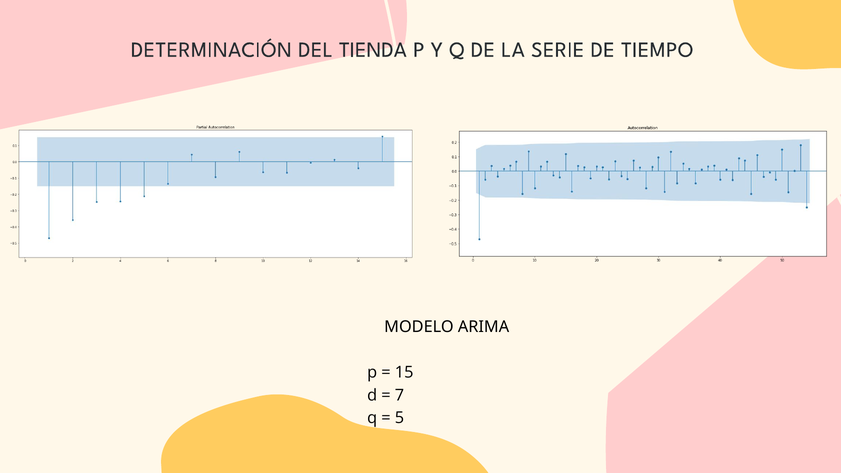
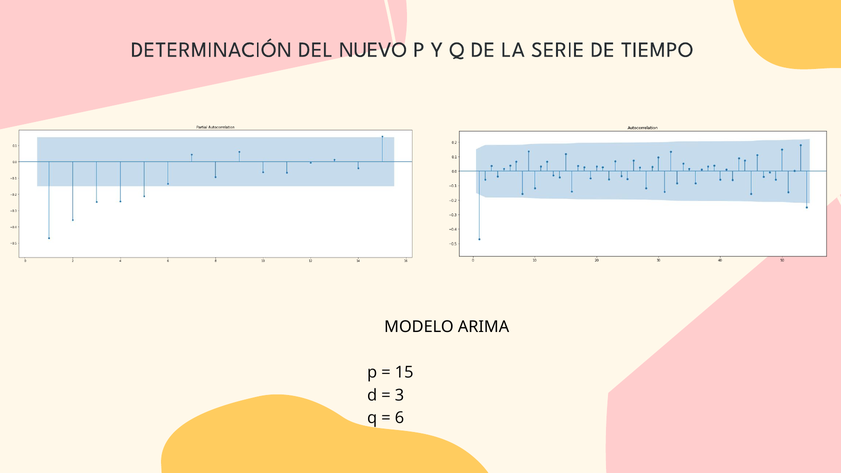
TIENDA: TIENDA -> NUEVO
7: 7 -> 3
5: 5 -> 6
